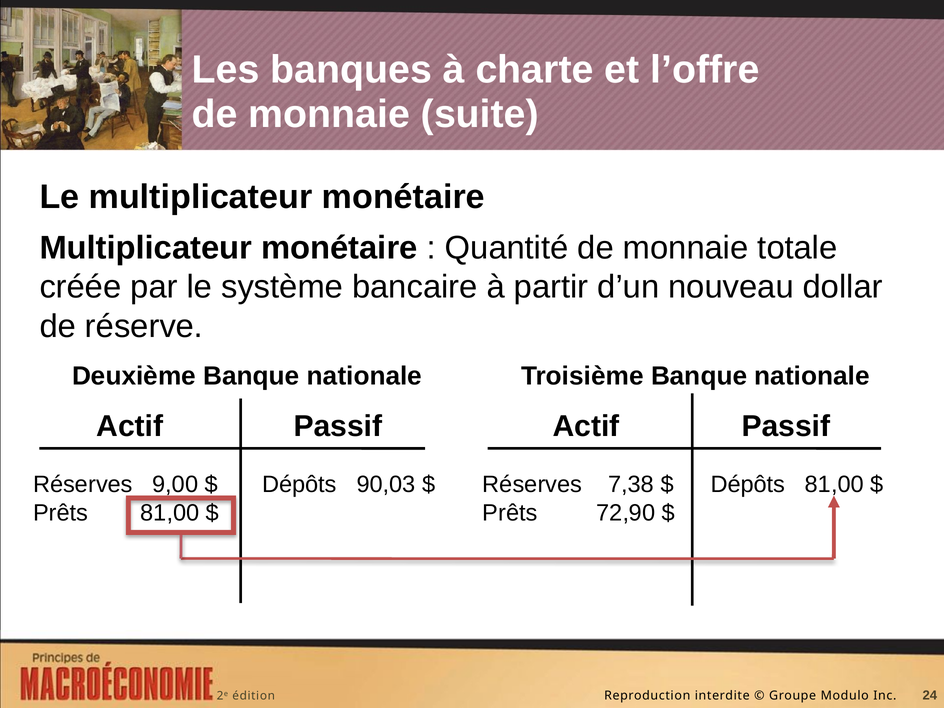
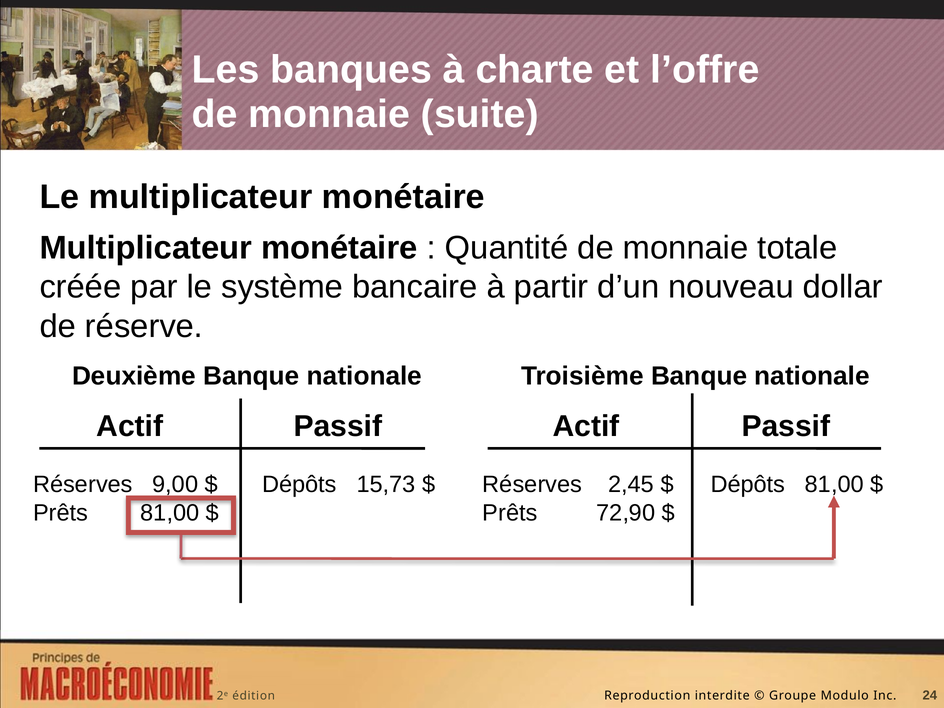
90,03: 90,03 -> 15,73
7,38: 7,38 -> 2,45
